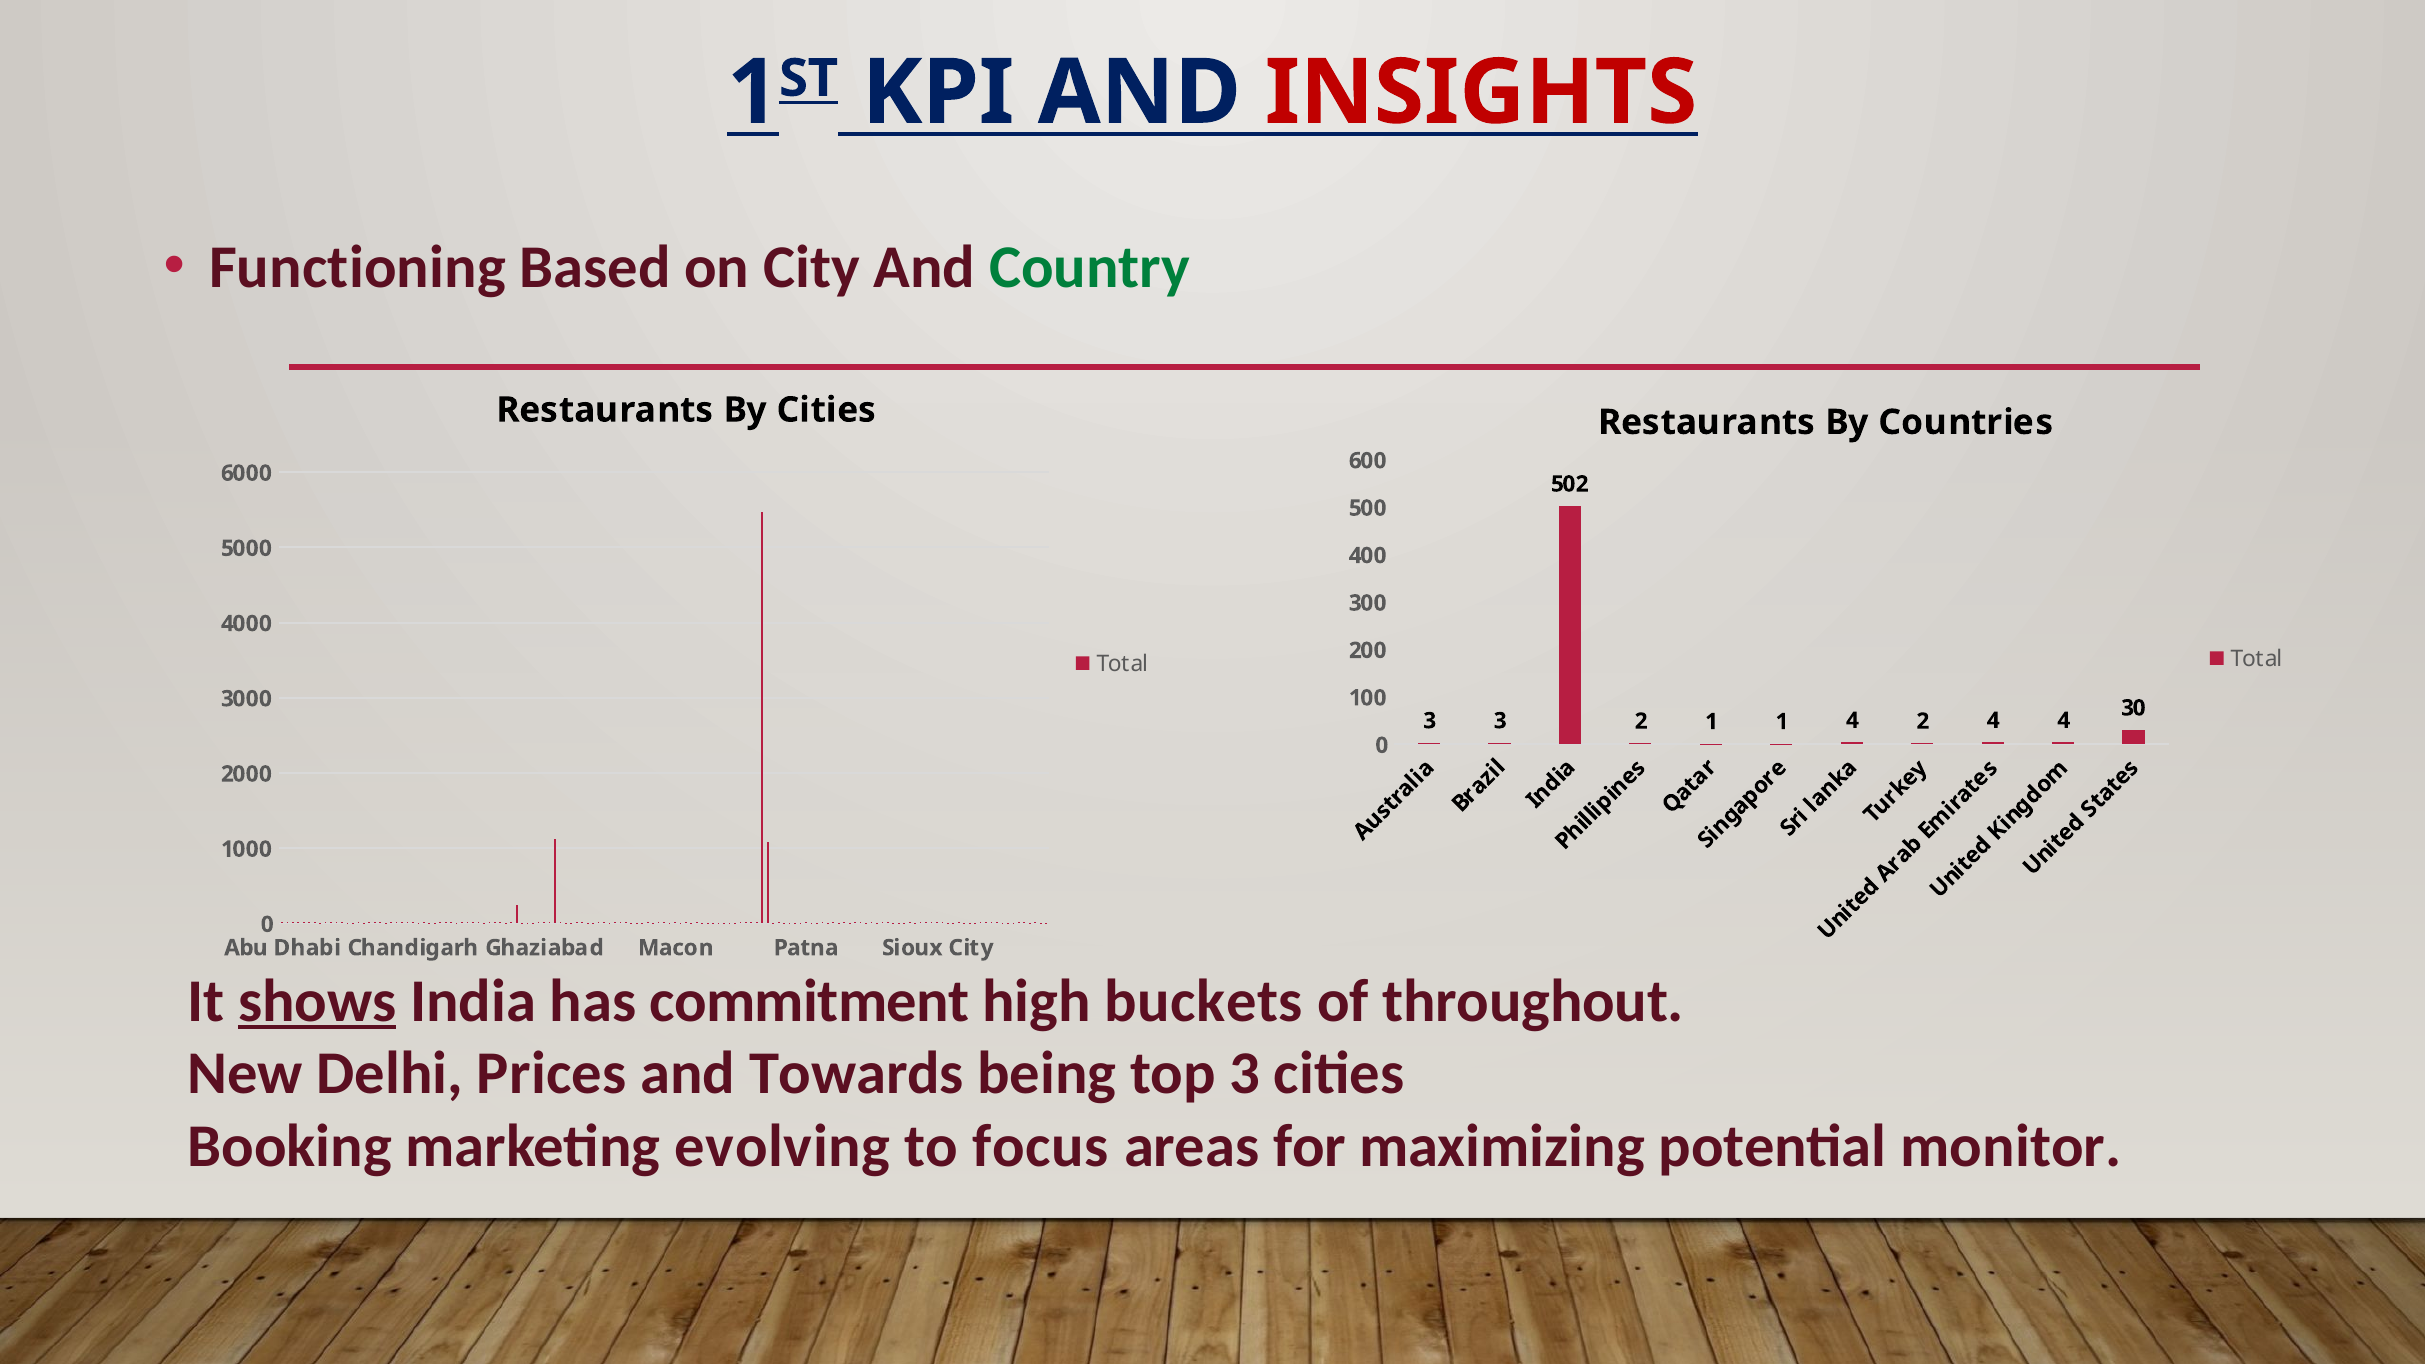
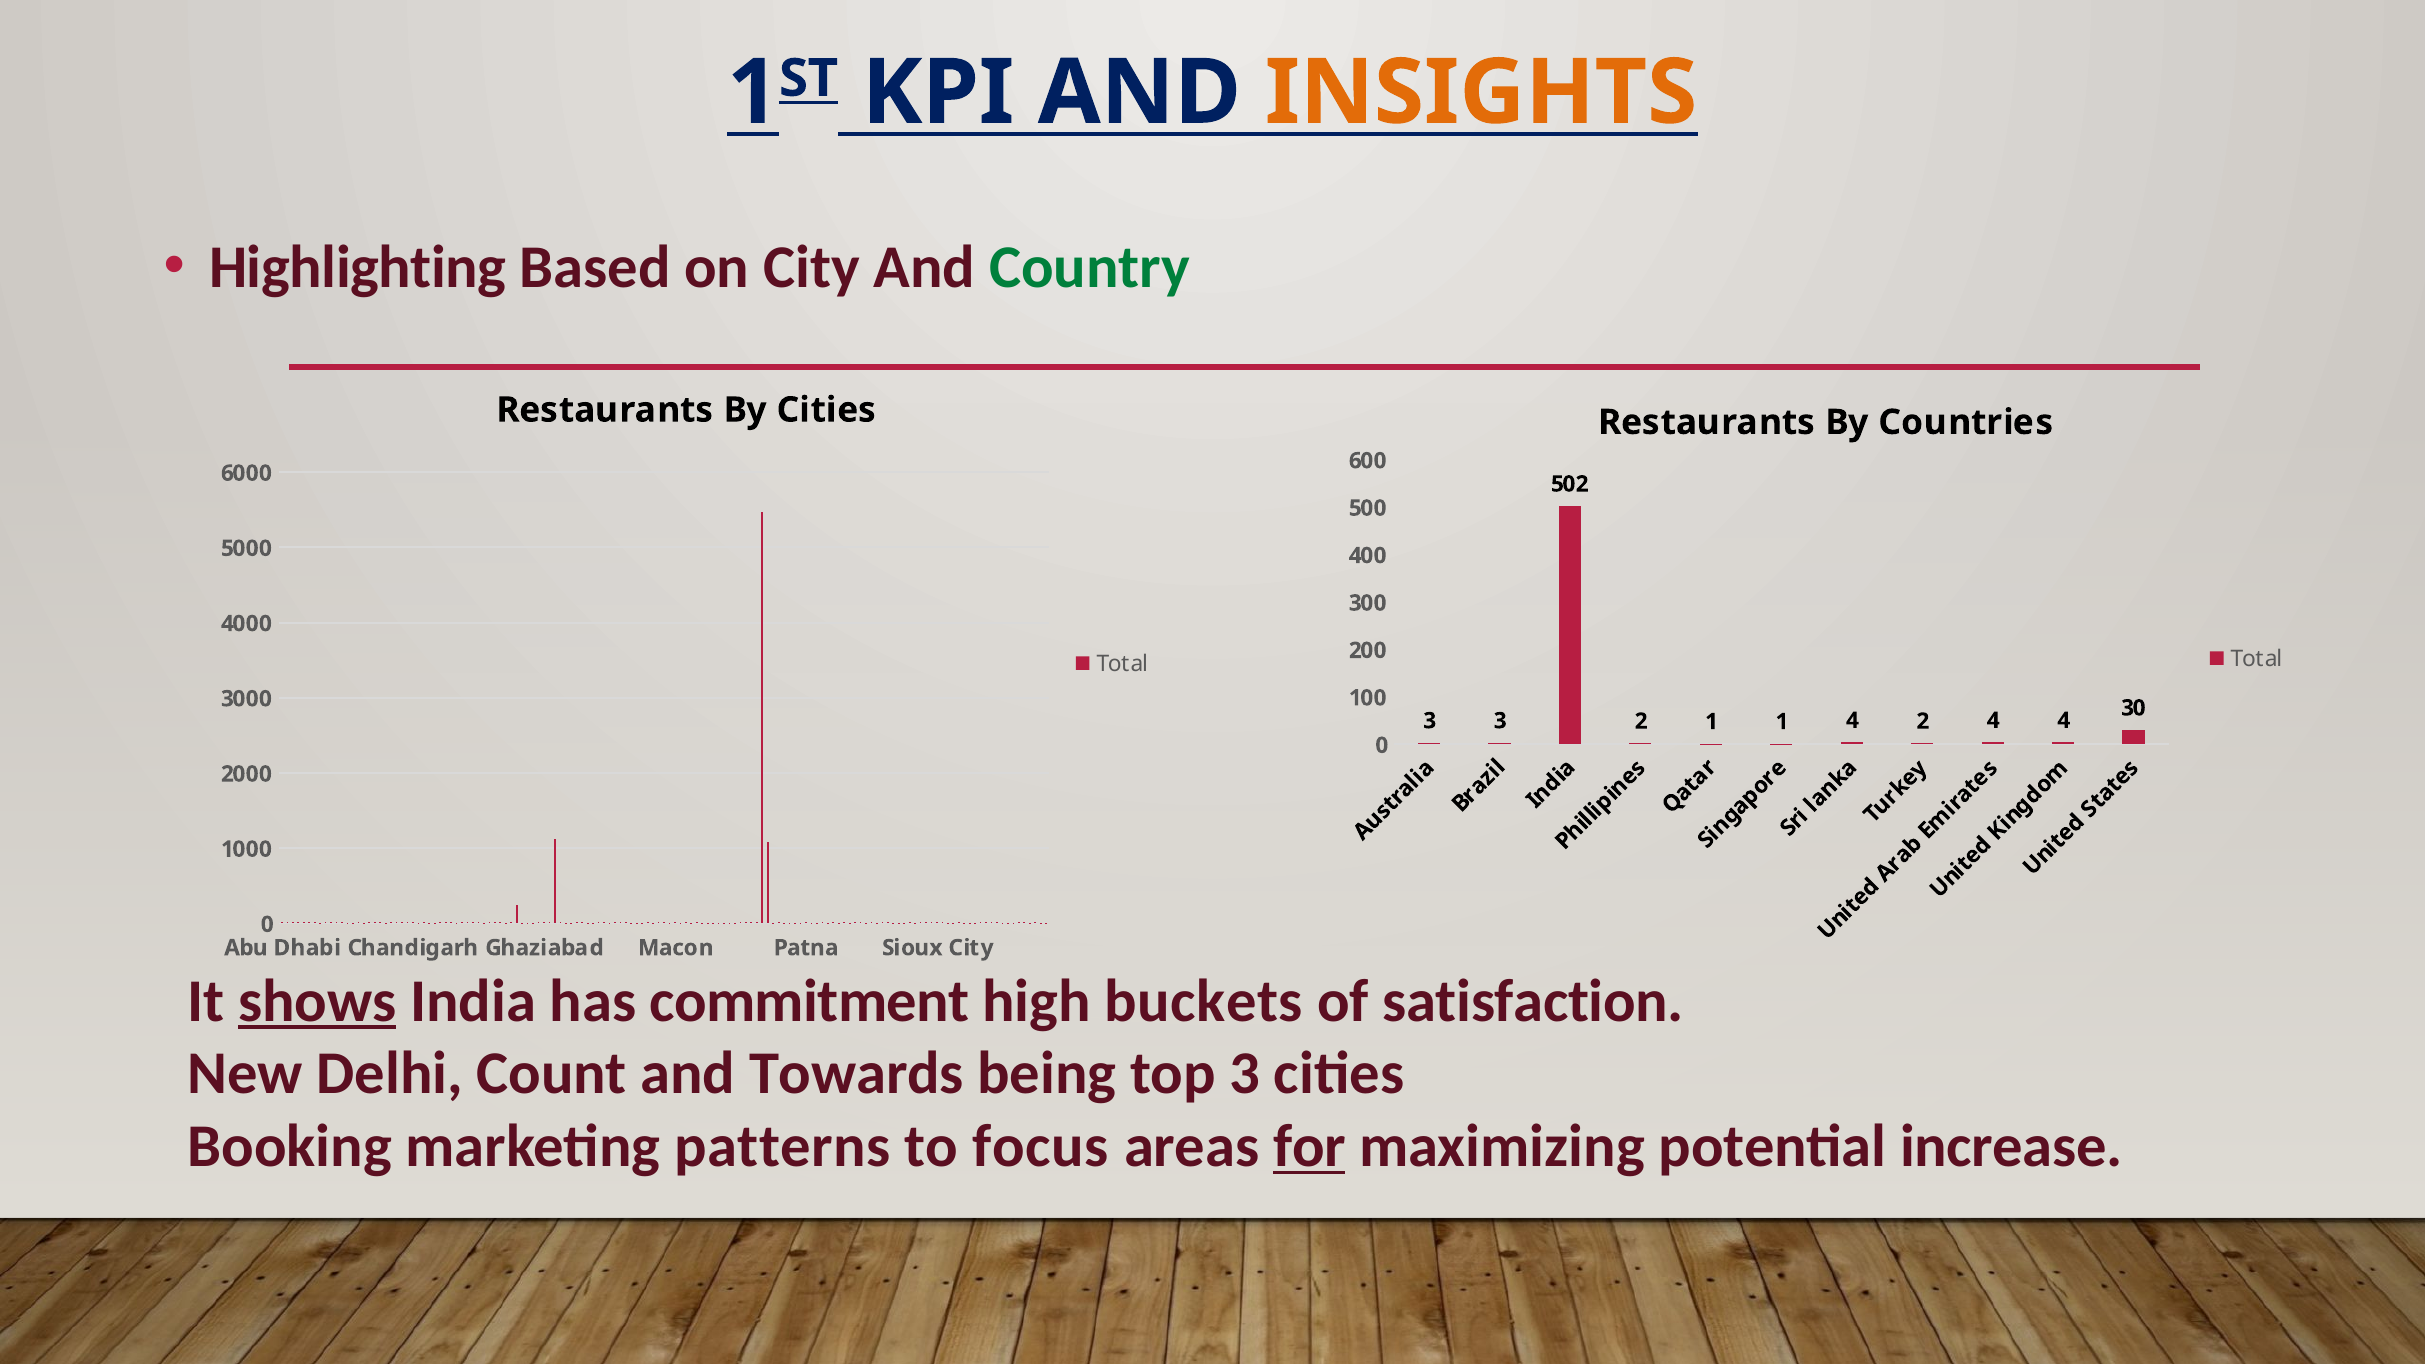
INSIGHTS colour: red -> orange
Functioning: Functioning -> Highlighting
throughout: throughout -> satisfaction
Prices: Prices -> Count
evolving: evolving -> patterns
for underline: none -> present
monitor: monitor -> increase
